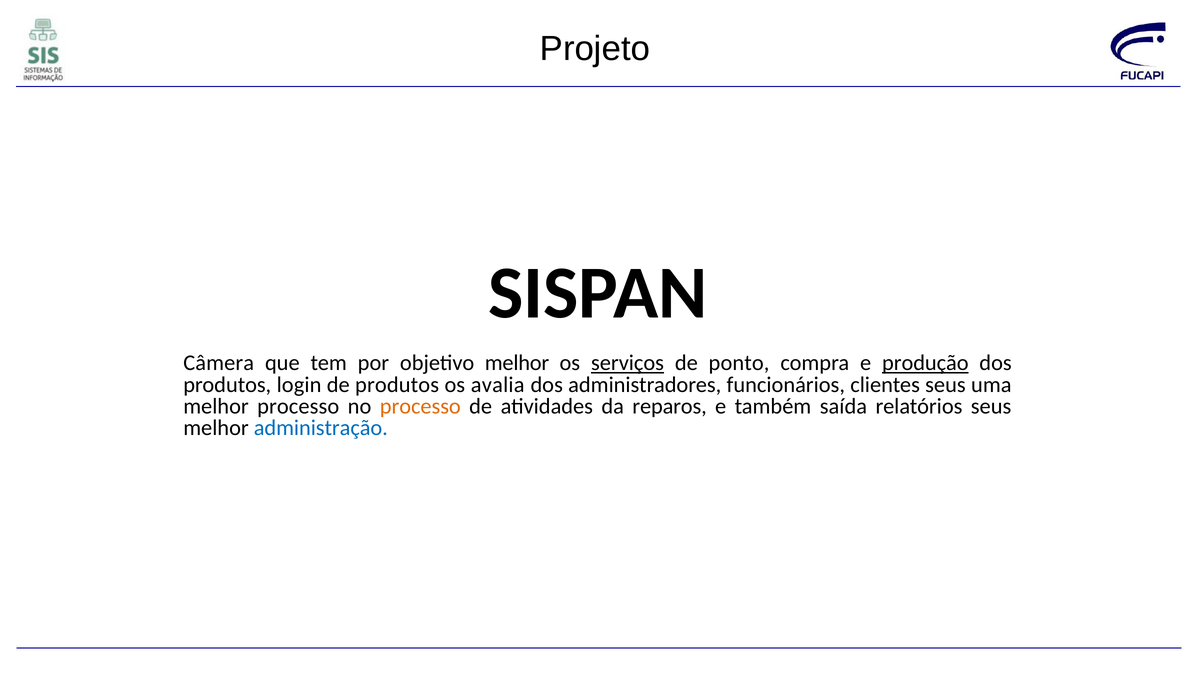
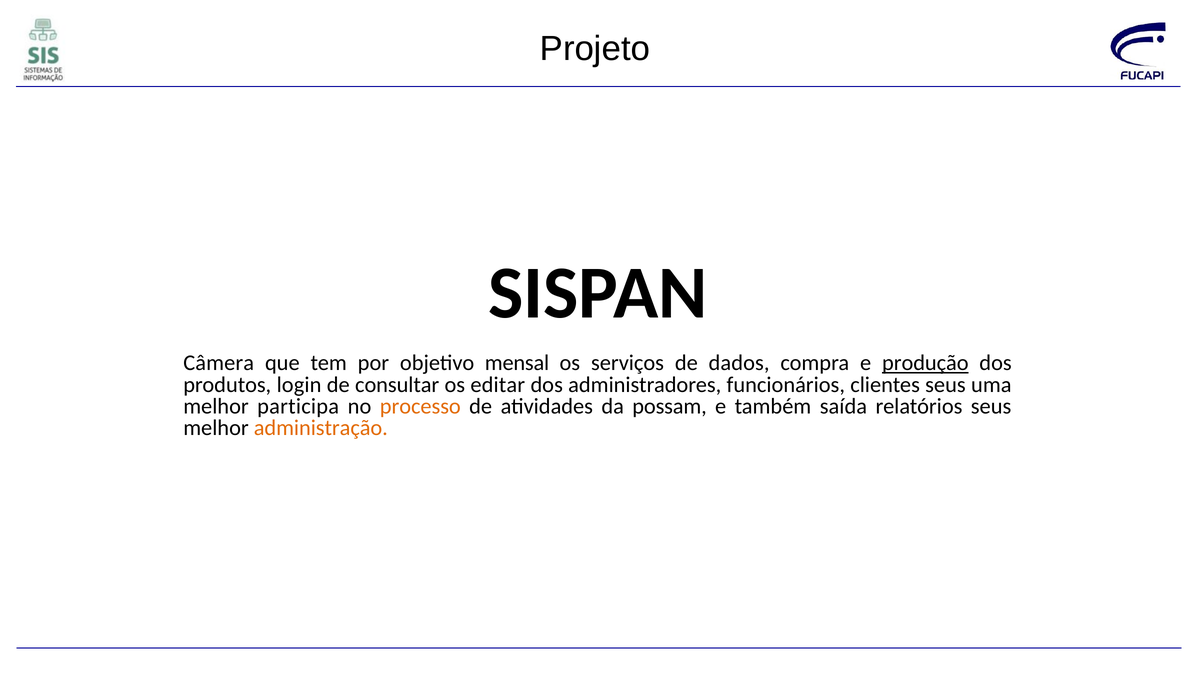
objetivo melhor: melhor -> mensal
serviços underline: present -> none
ponto: ponto -> dados
de produtos: produtos -> consultar
avalia: avalia -> editar
melhor processo: processo -> participa
reparos: reparos -> possam
administração colour: blue -> orange
